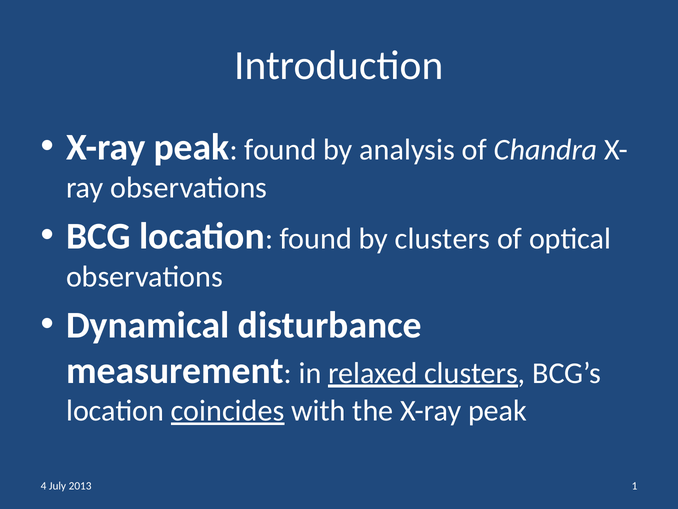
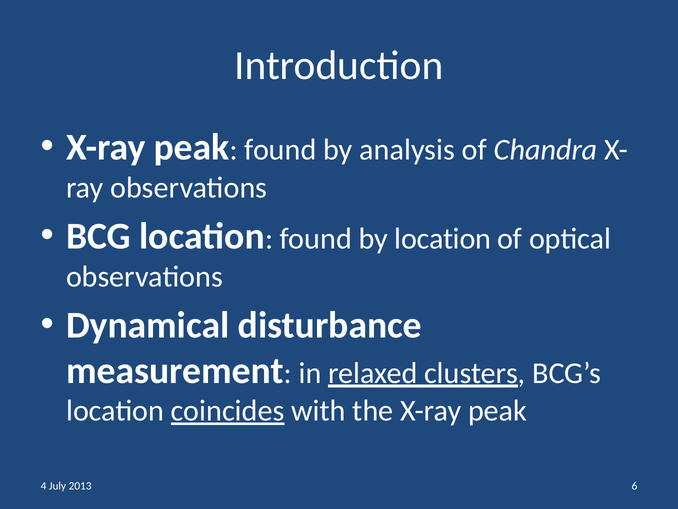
by clusters: clusters -> location
1: 1 -> 6
